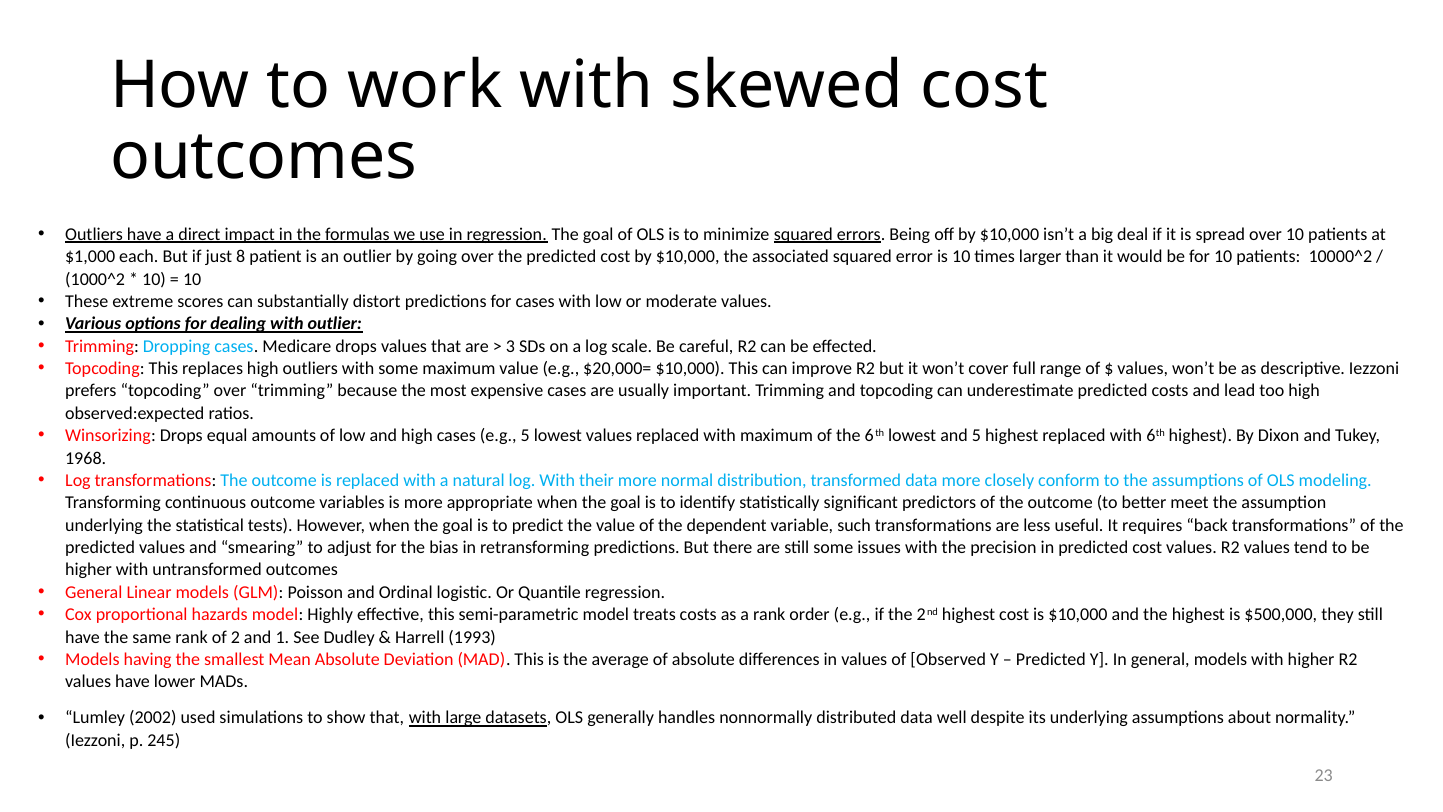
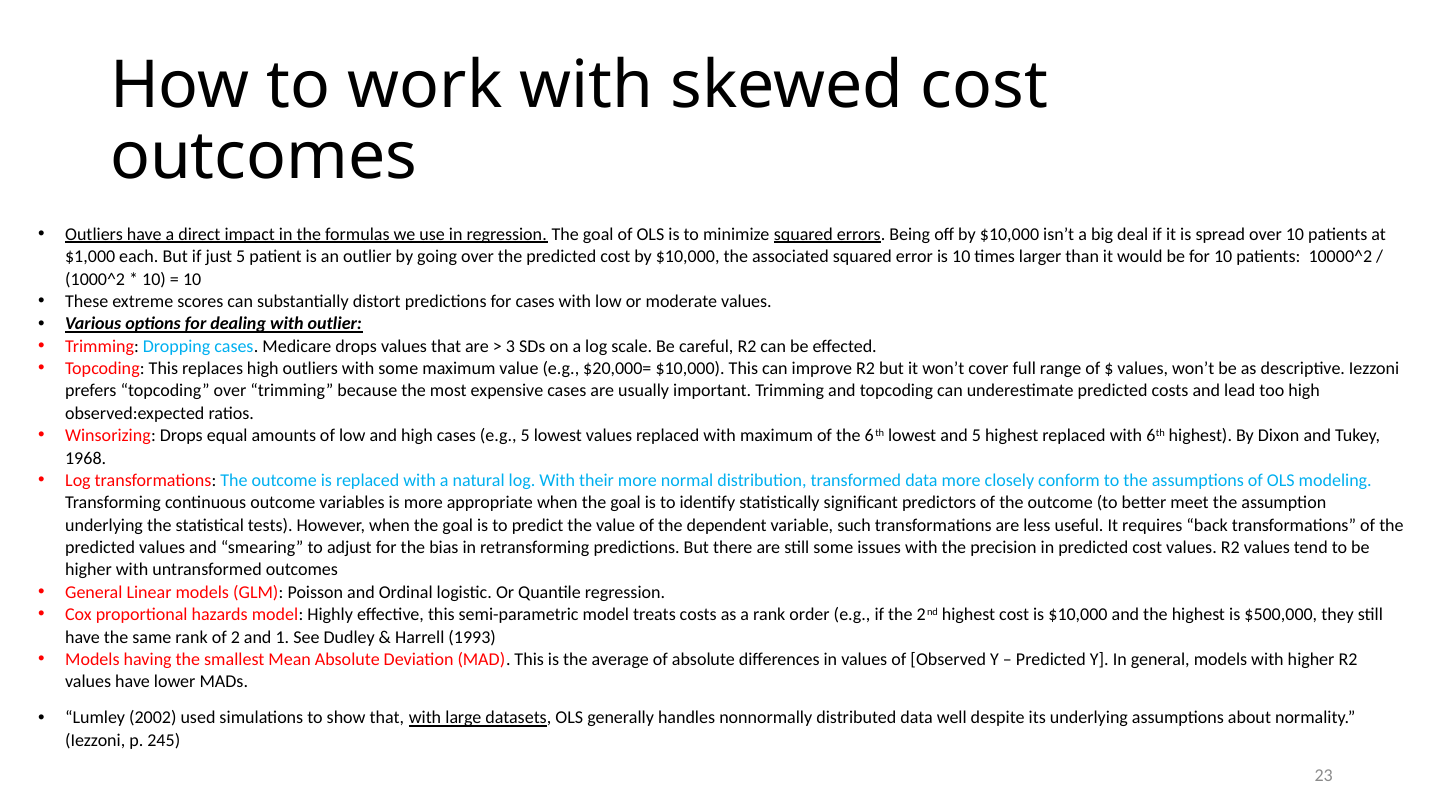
just 8: 8 -> 5
